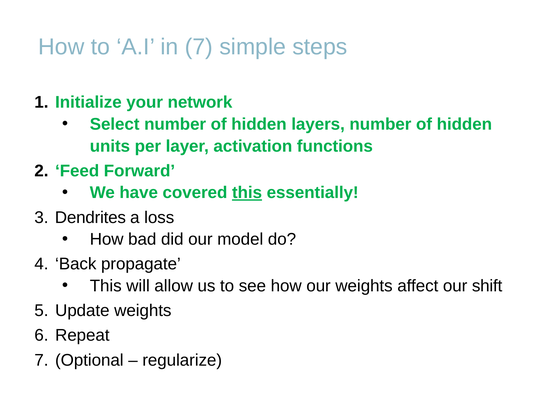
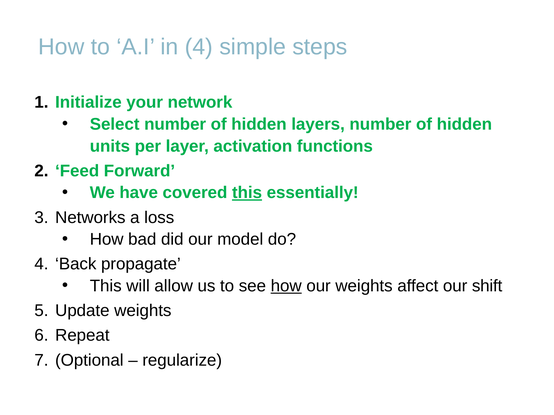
in 7: 7 -> 4
Dendrites: Dendrites -> Networks
how at (286, 286) underline: none -> present
